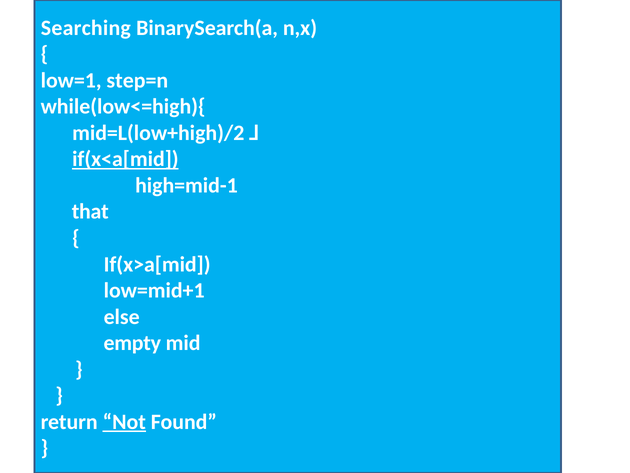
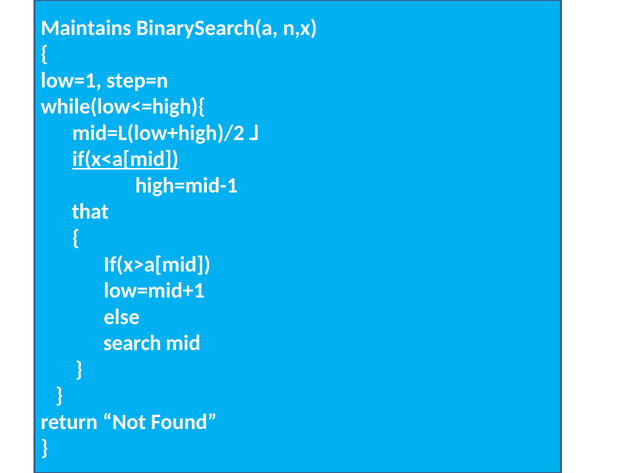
Searching: Searching -> Maintains
empty: empty -> search
Not underline: present -> none
